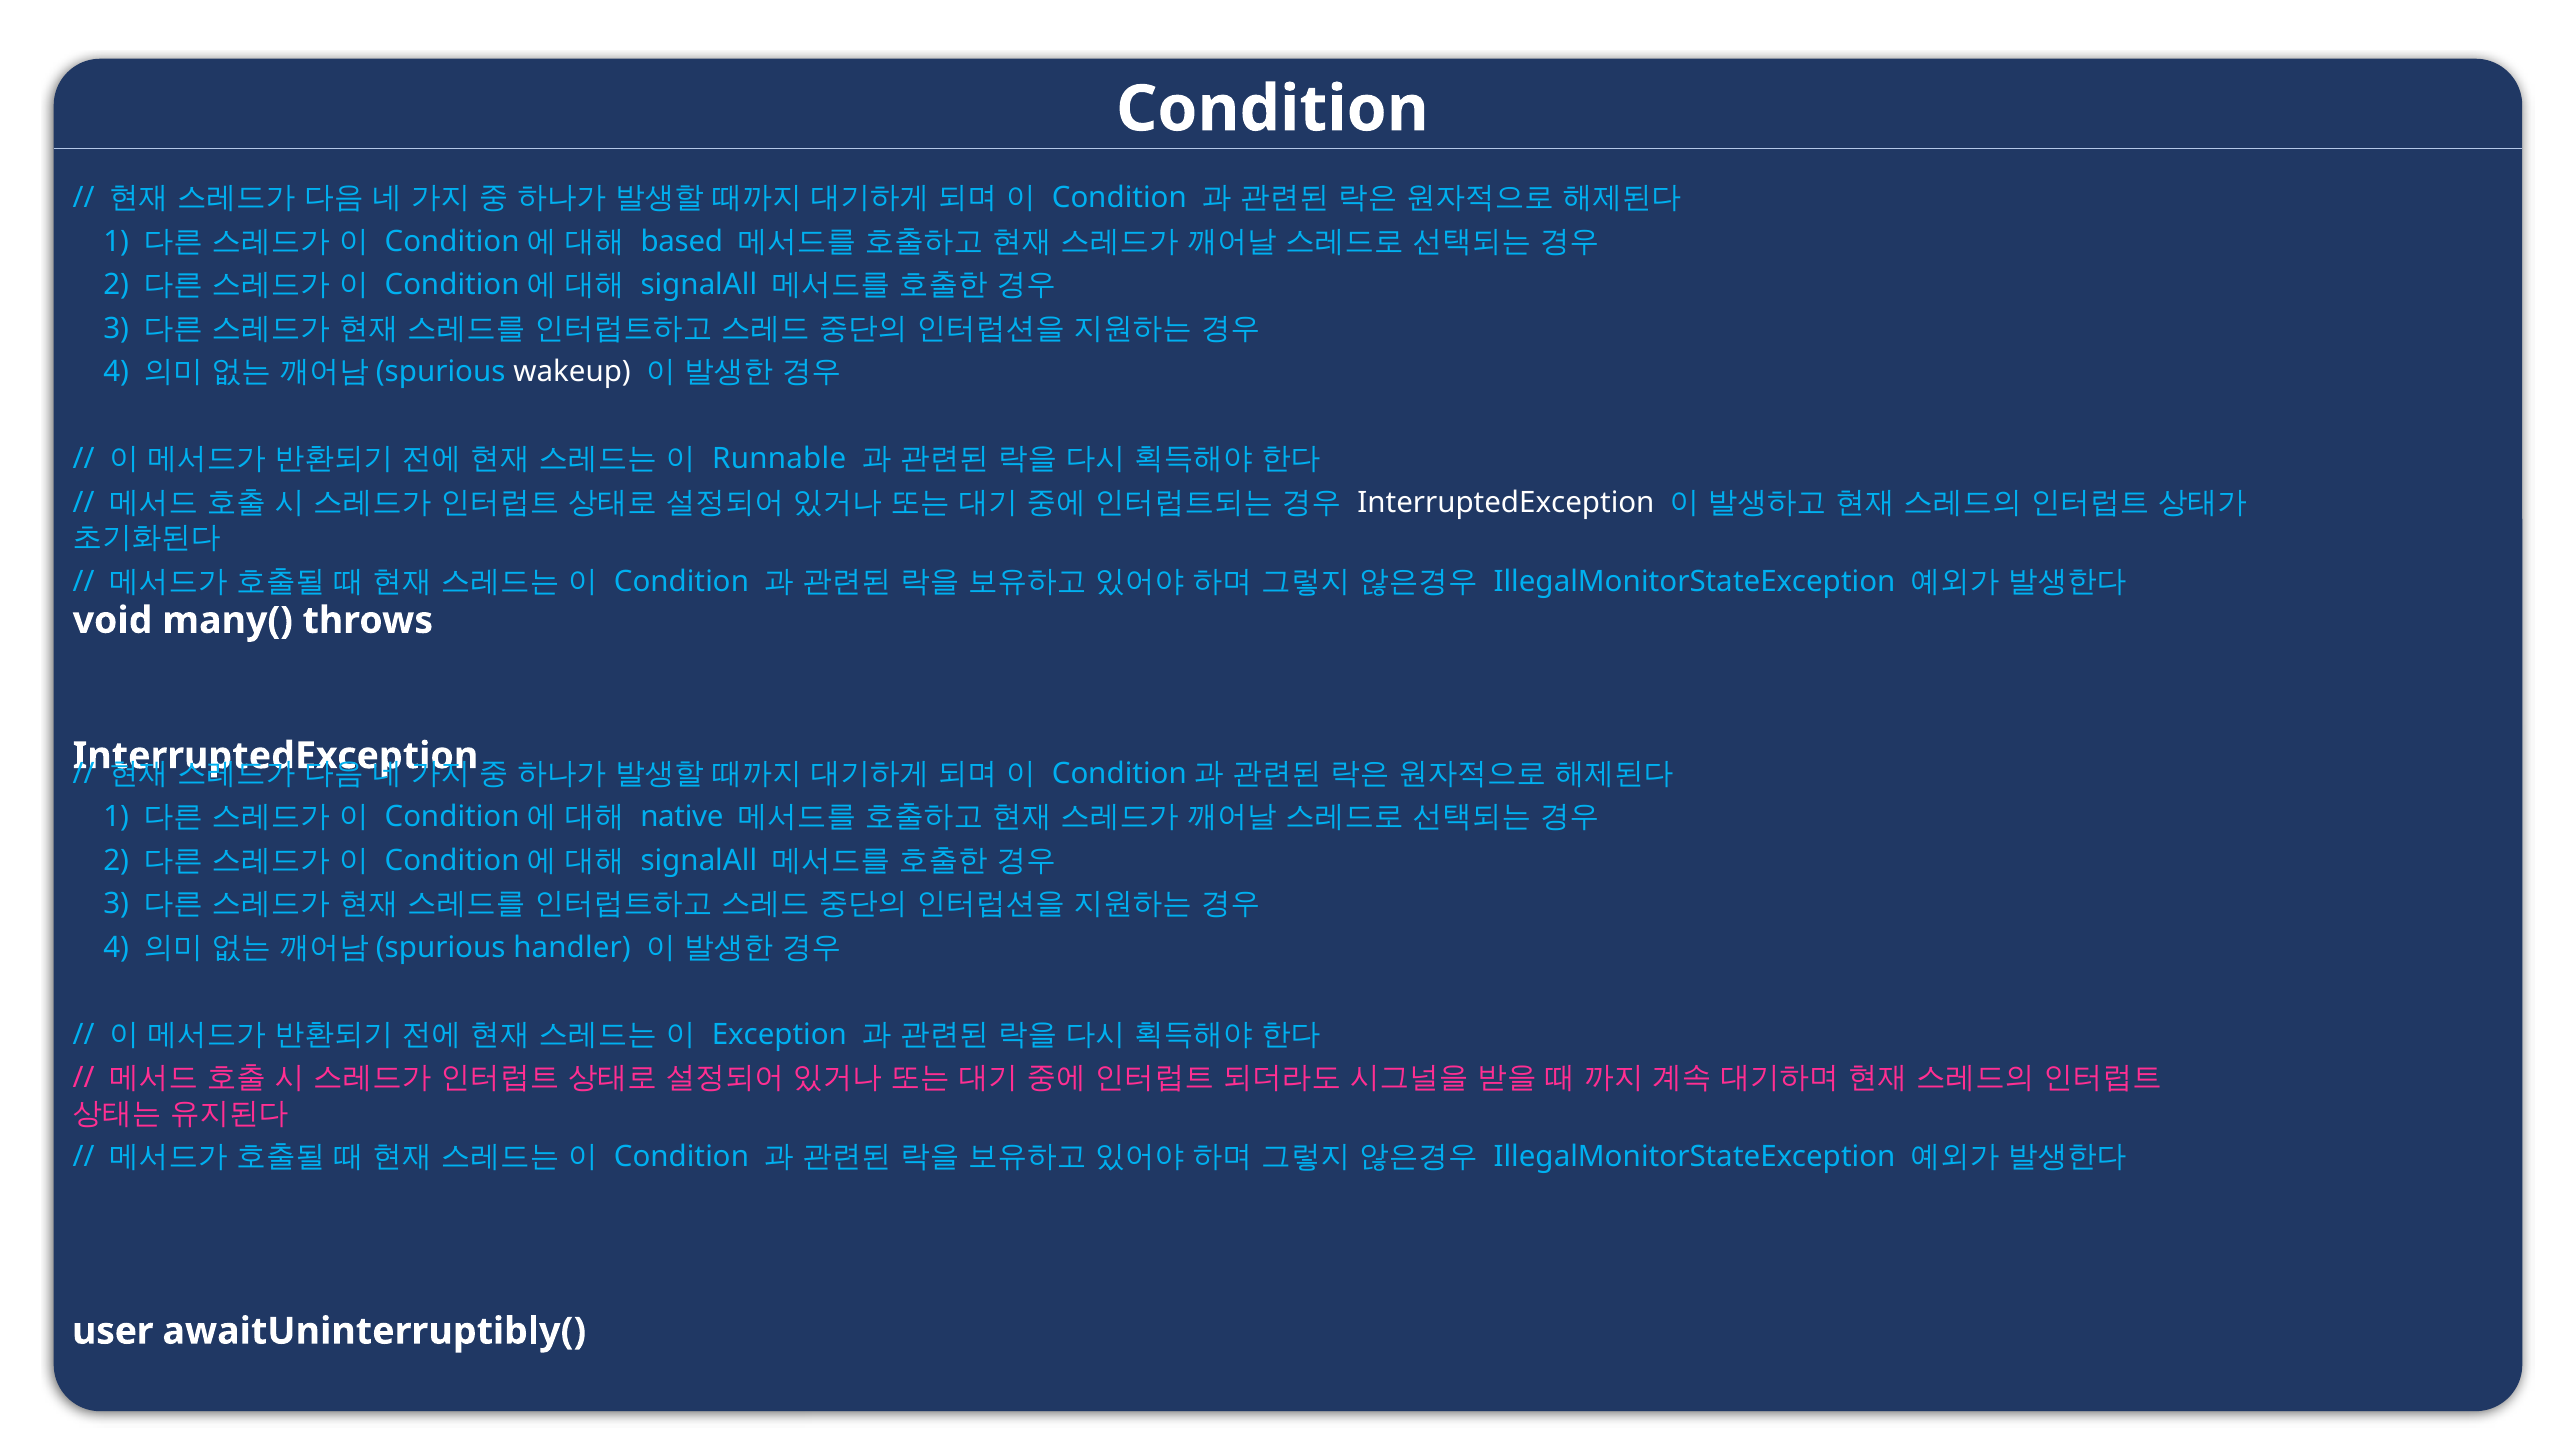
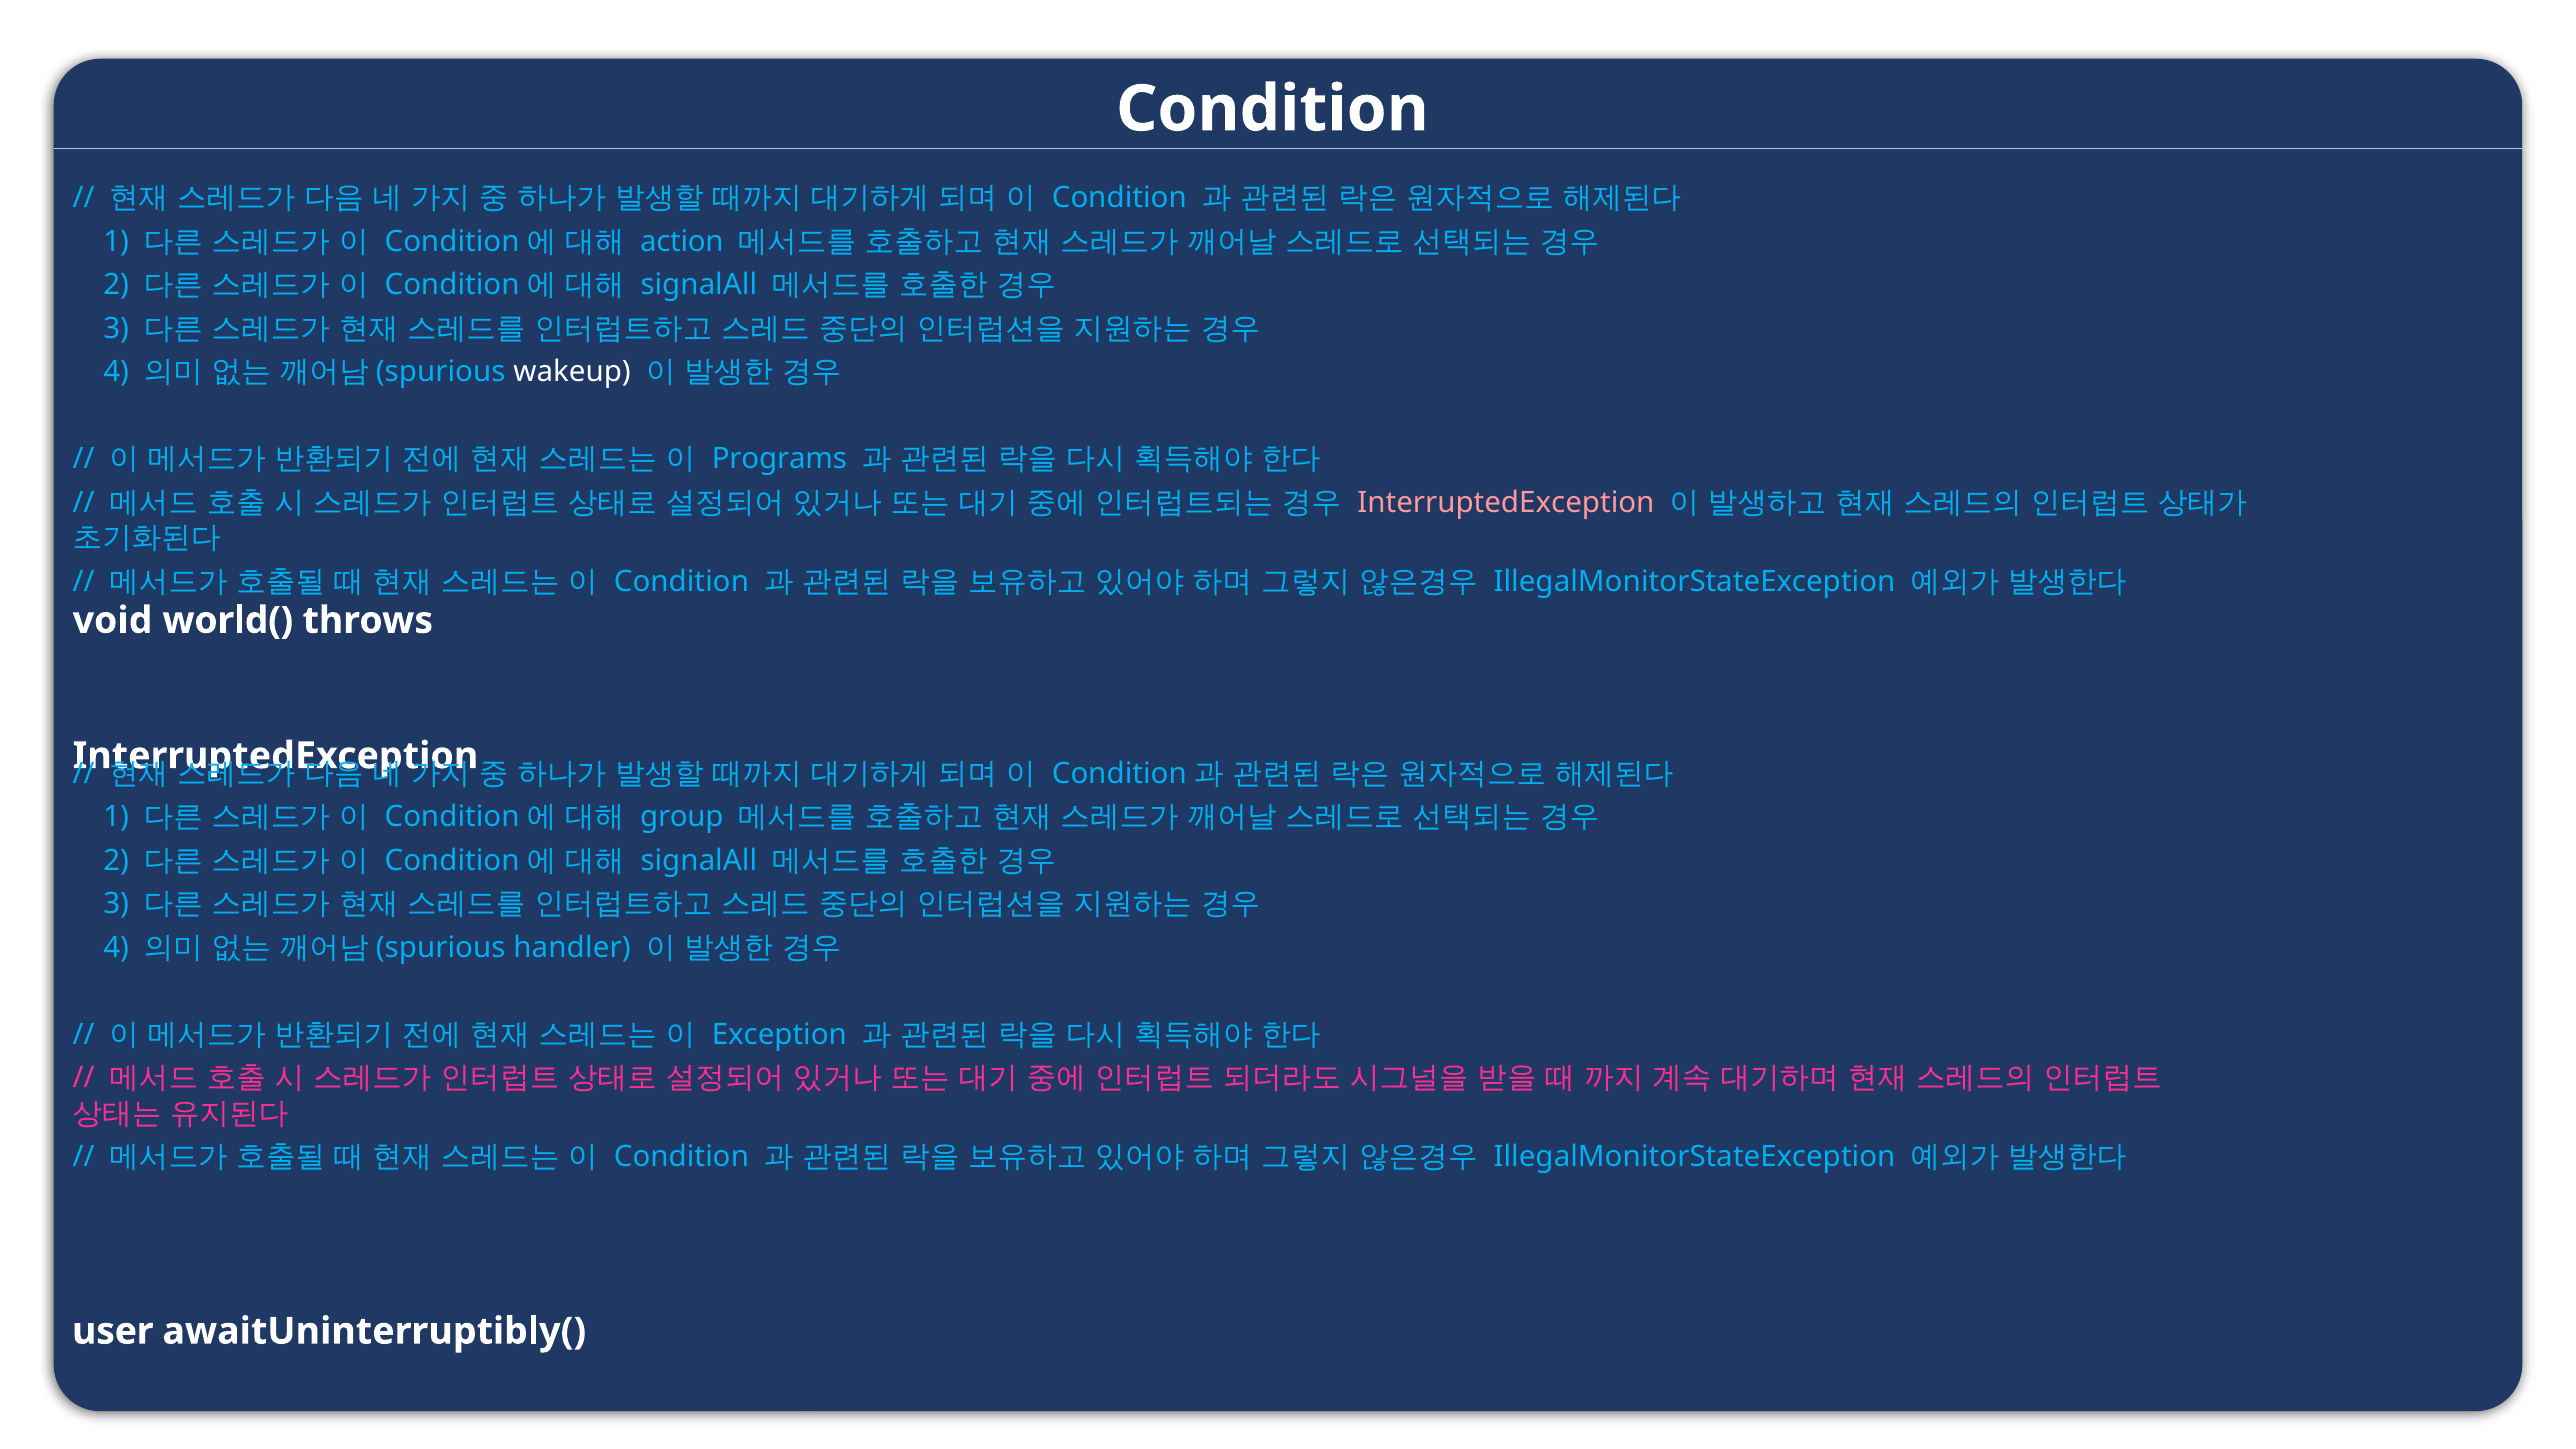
based: based -> action
Runnable: Runnable -> Programs
InterruptedException at (1506, 502) colour: white -> pink
many(: many( -> world(
native: native -> group
